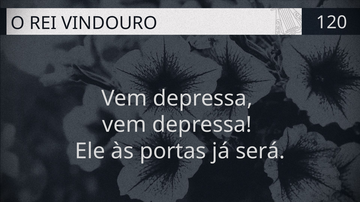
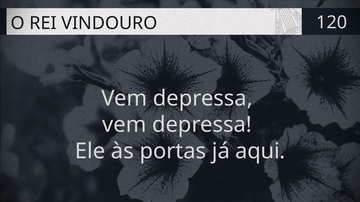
será: será -> aqui
